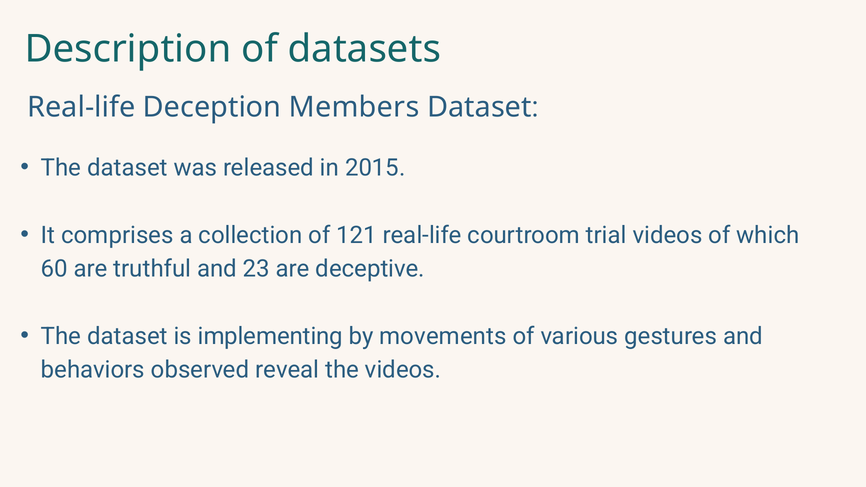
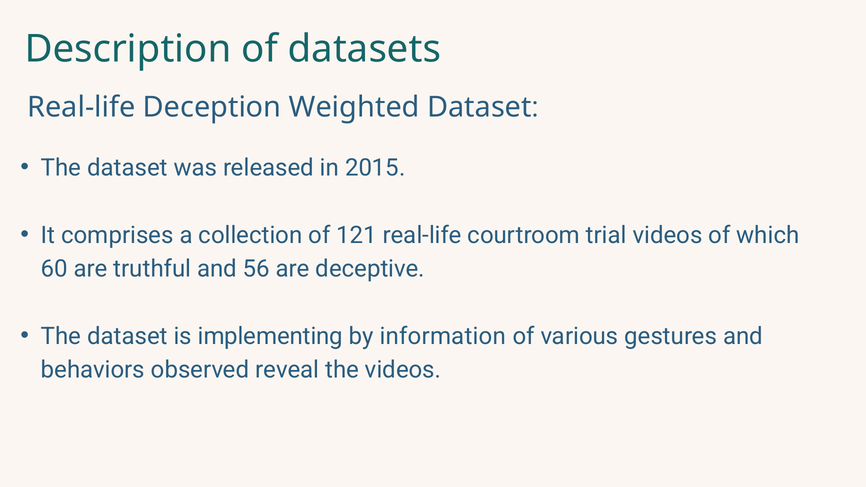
Members: Members -> Weighted
23: 23 -> 56
movements: movements -> information
